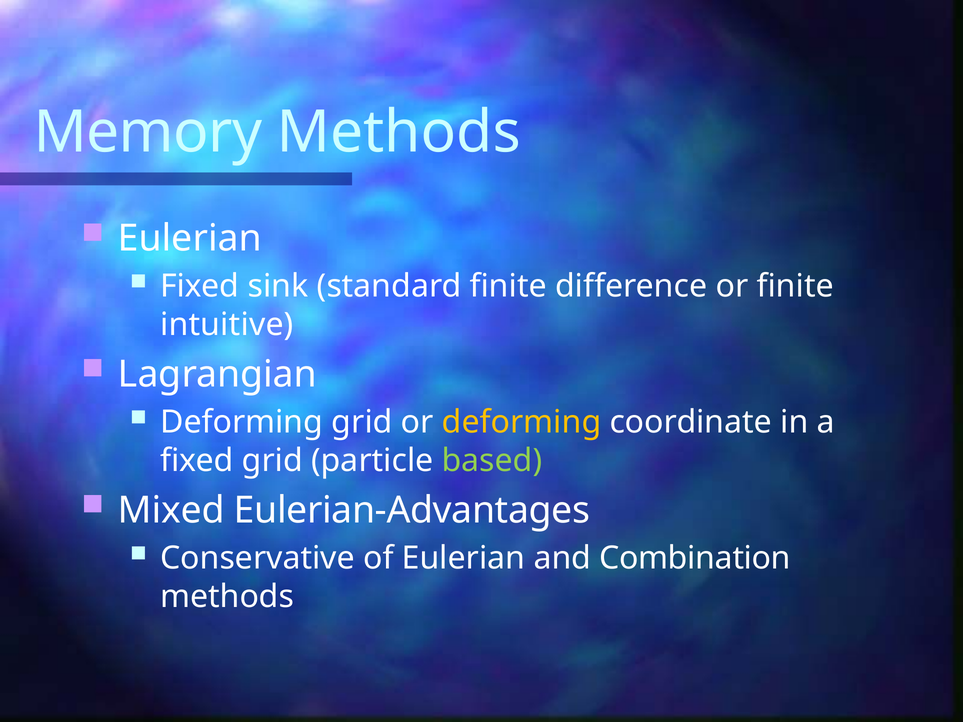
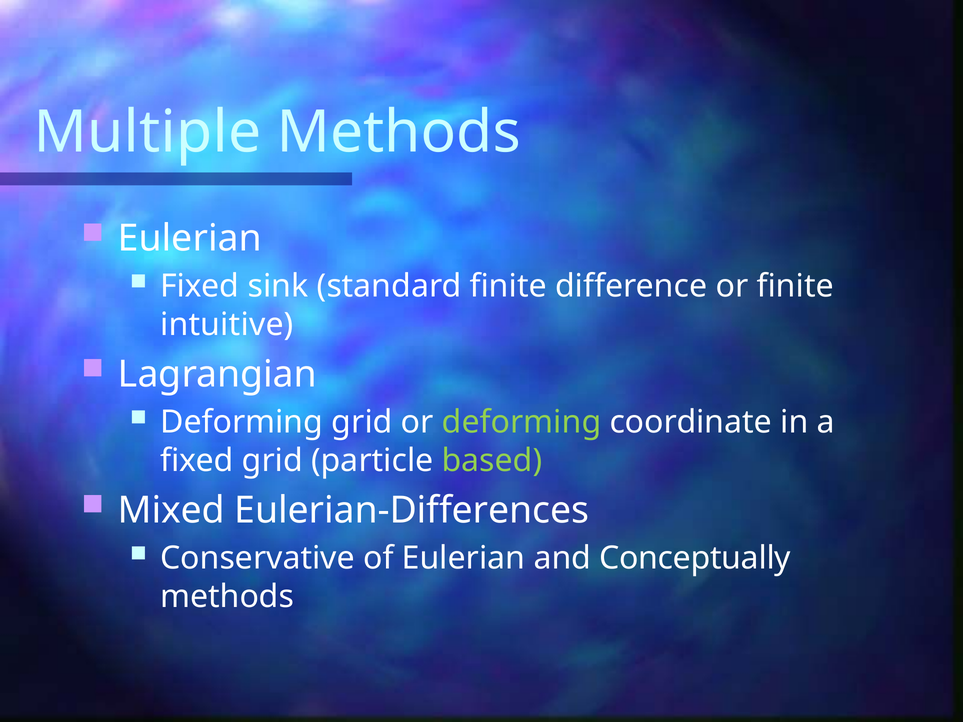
Memory: Memory -> Multiple
deforming at (522, 422) colour: yellow -> light green
Eulerian-Advantages: Eulerian-Advantages -> Eulerian-Differences
Combination: Combination -> Conceptually
